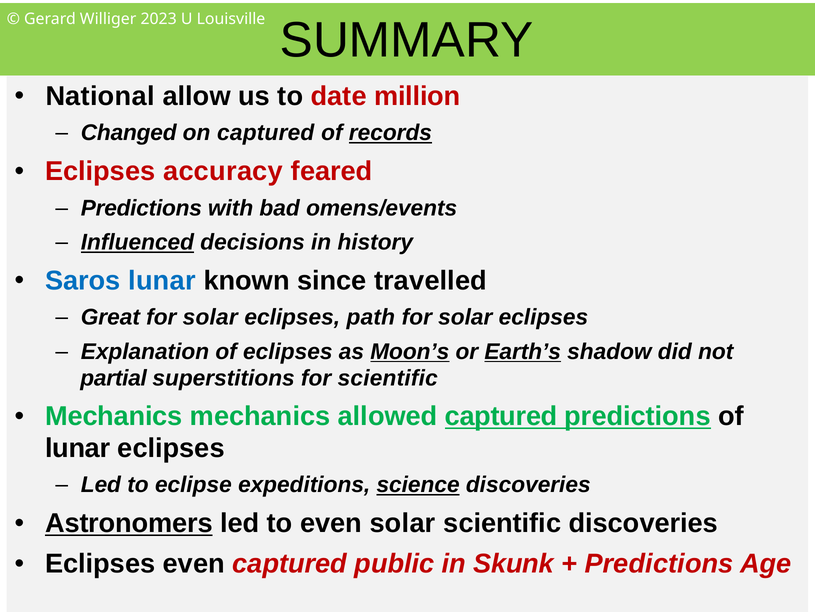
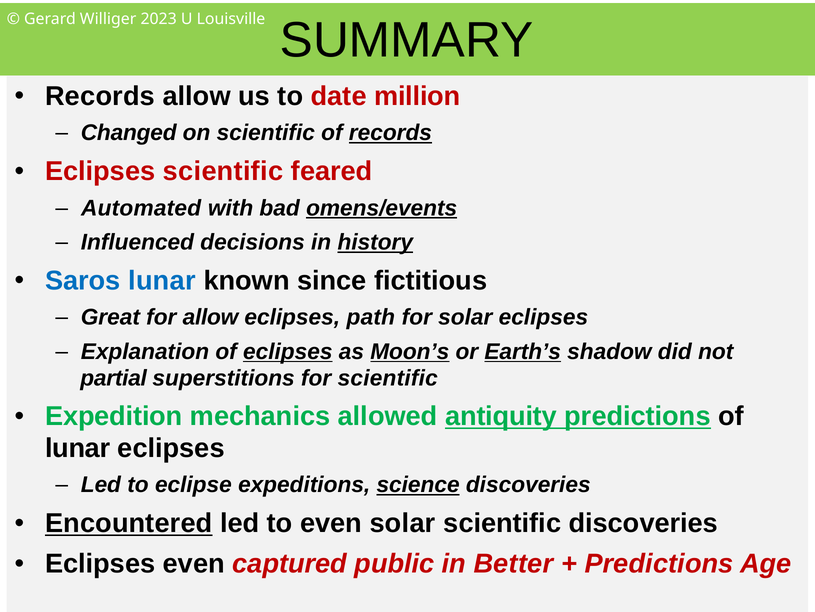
National at (100, 96): National -> Records
on captured: captured -> scientific
Eclipses accuracy: accuracy -> scientific
Predictions at (141, 208): Predictions -> Automated
omens/events underline: none -> present
Influenced underline: present -> none
history underline: none -> present
travelled: travelled -> fictitious
Great for solar: solar -> allow
eclipses at (288, 351) underline: none -> present
Mechanics at (114, 416): Mechanics -> Expedition
allowed captured: captured -> antiquity
Astronomers: Astronomers -> Encountered
Skunk: Skunk -> Better
